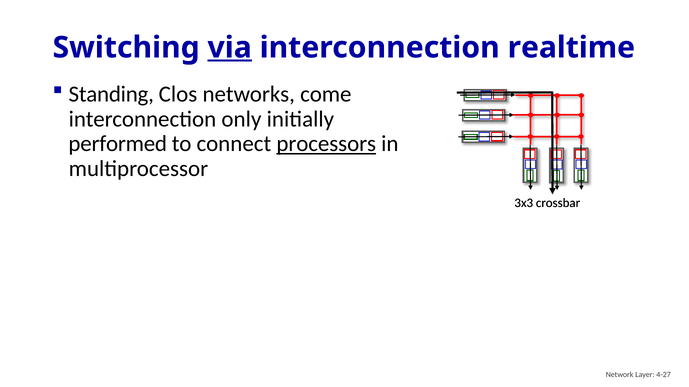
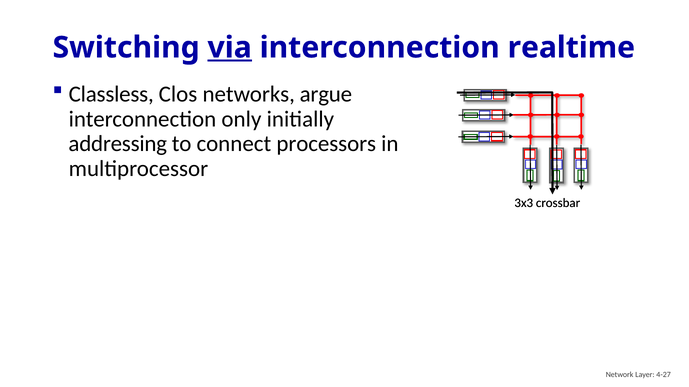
Standing: Standing -> Classless
come: come -> argue
performed: performed -> addressing
processors underline: present -> none
